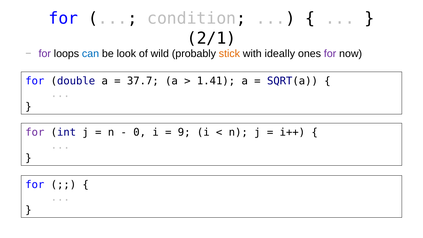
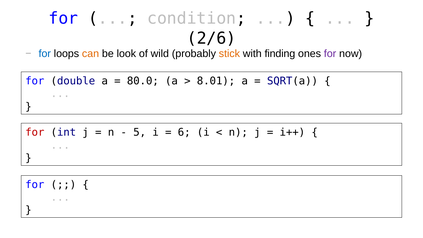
2/1: 2/1 -> 2/6
for at (45, 54) colour: purple -> blue
can colour: blue -> orange
ideally: ideally -> finding
37.7: 37.7 -> 80.0
1.41: 1.41 -> 8.01
for at (35, 132) colour: purple -> red
0: 0 -> 5
9: 9 -> 6
